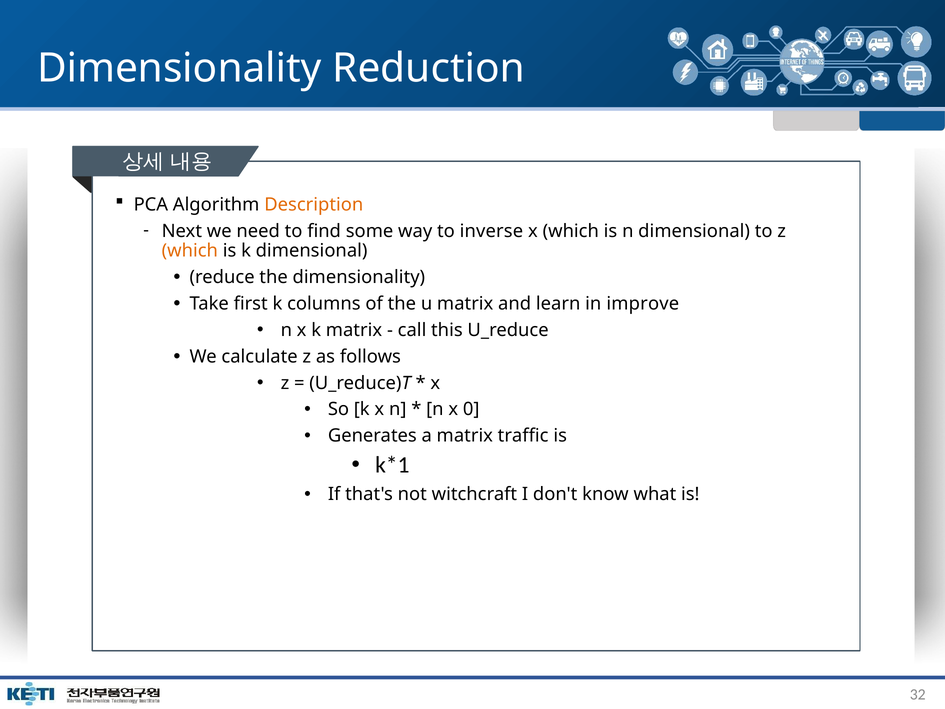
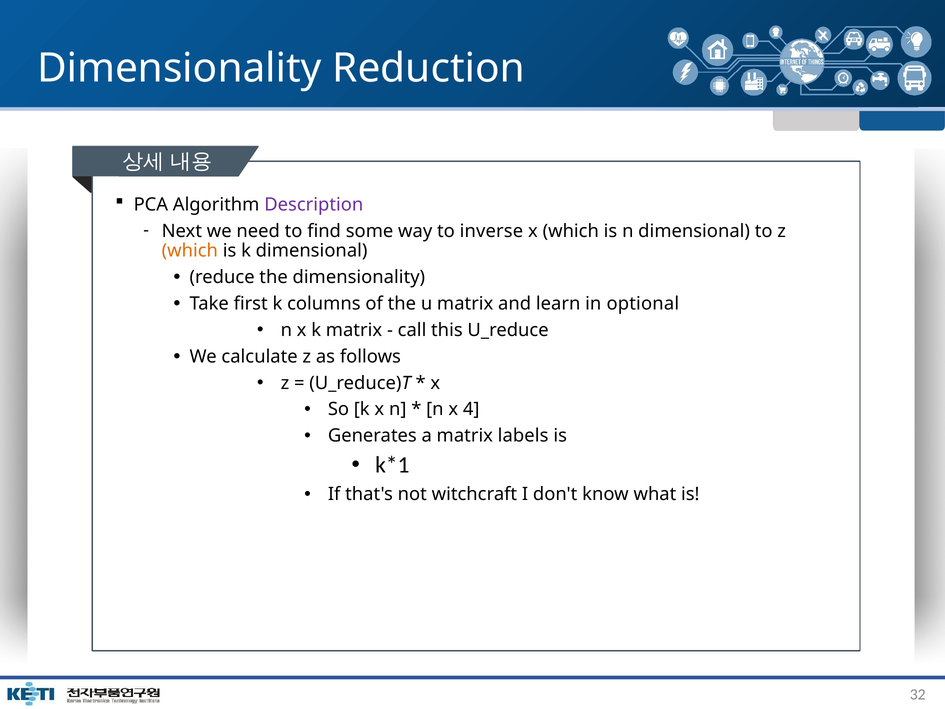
Description colour: orange -> purple
improve: improve -> optional
0: 0 -> 4
traffic: traffic -> labels
